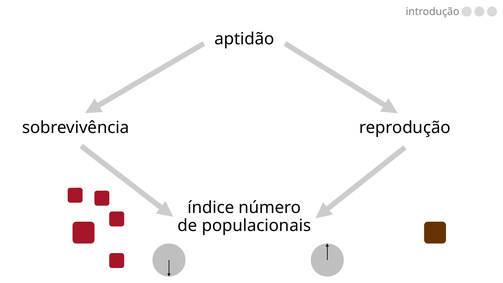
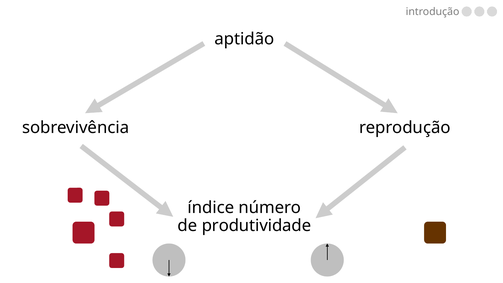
populacionais: populacionais -> produtividade
